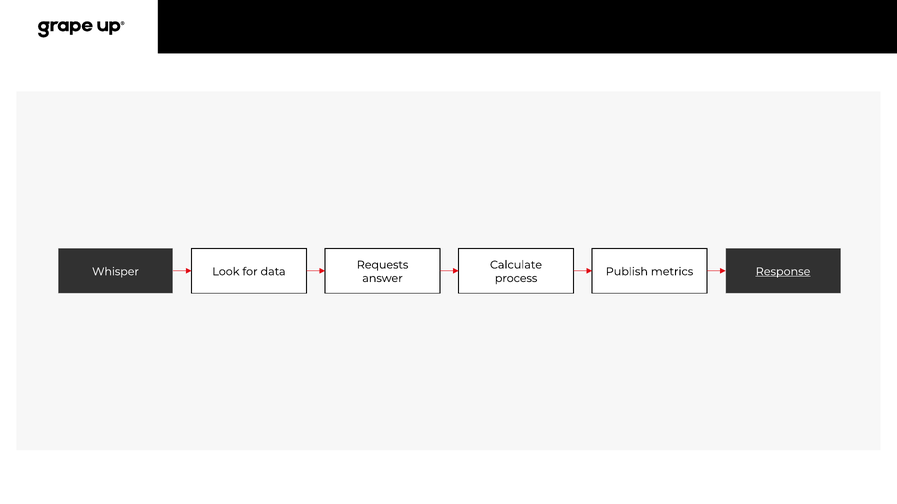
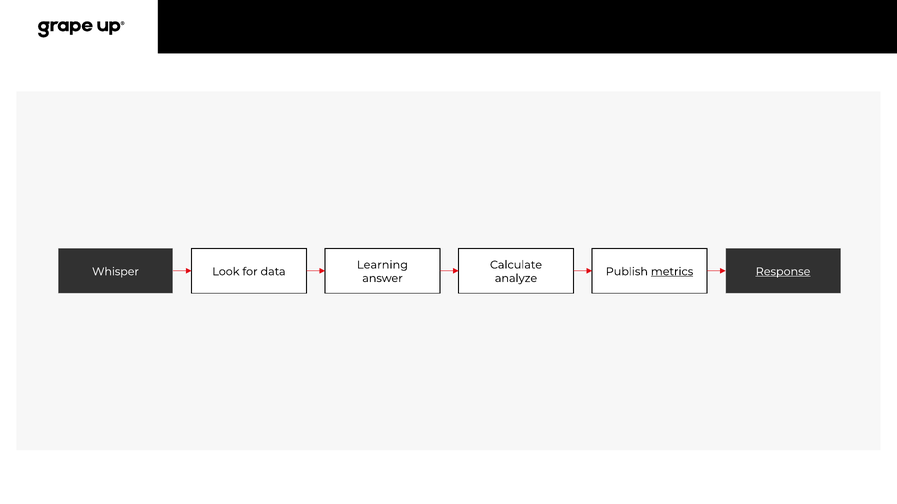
Requests: Requests -> Learning
metrics underline: none -> present
process: process -> analyze
